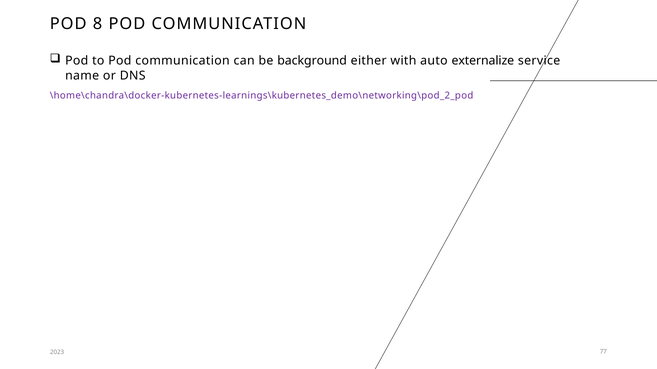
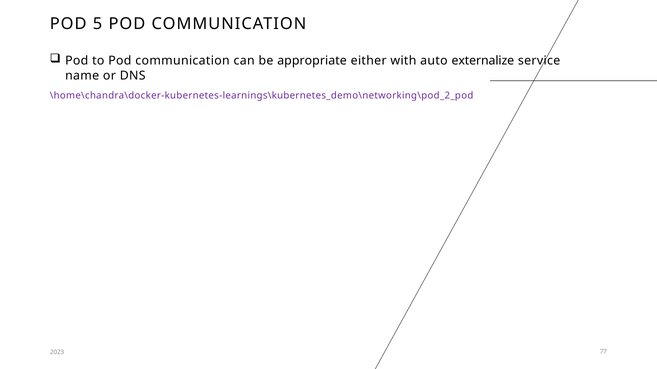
8: 8 -> 5
background: background -> appropriate
